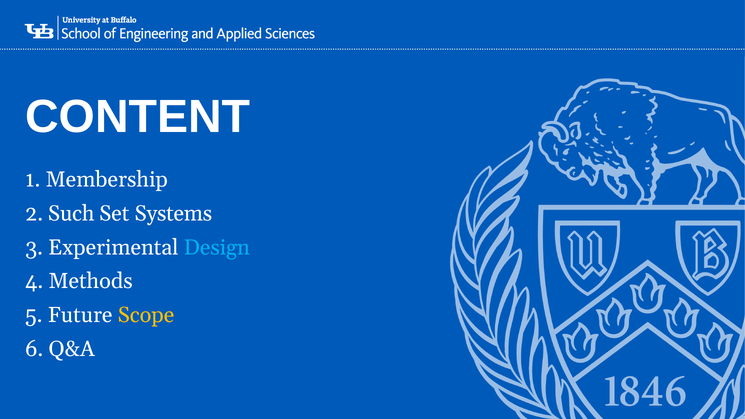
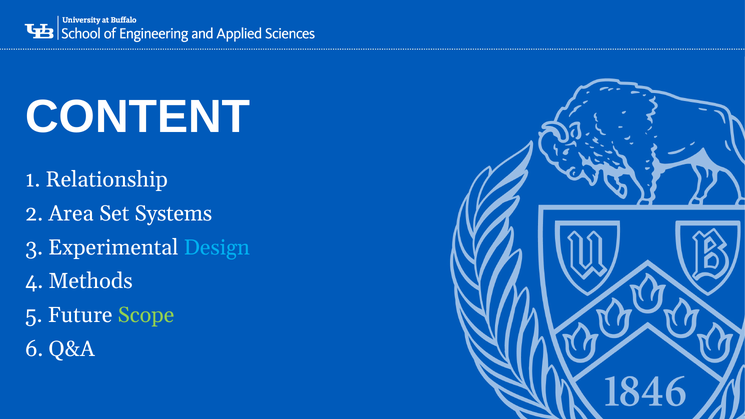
Membership: Membership -> Relationship
Such: Such -> Area
Scope colour: yellow -> light green
